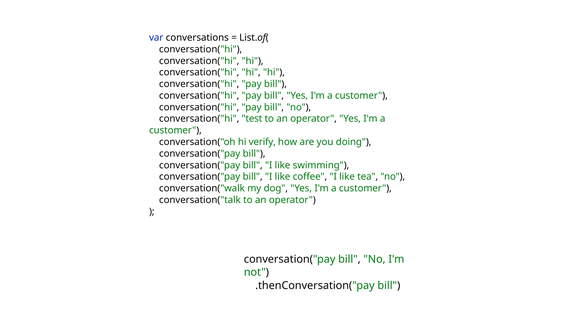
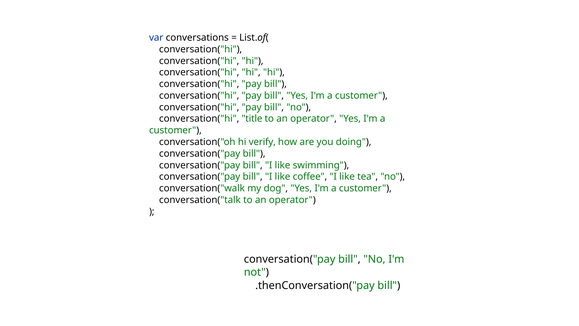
test: test -> title
